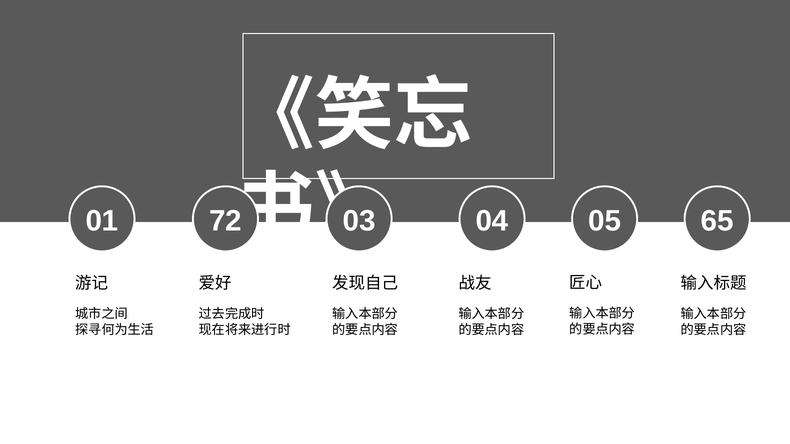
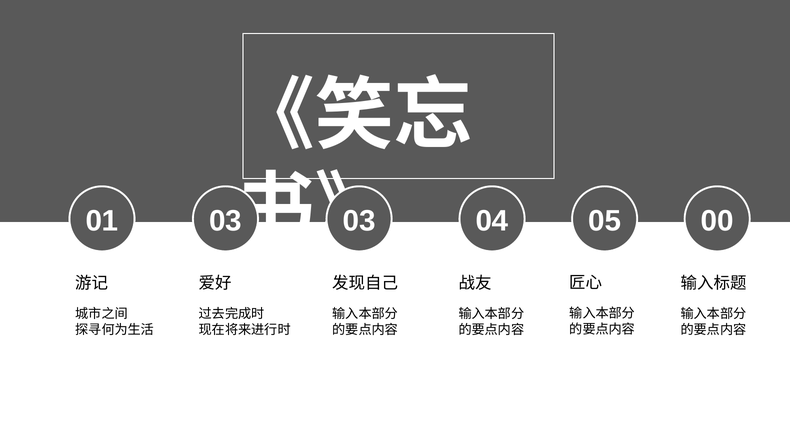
01 72: 72 -> 03
65: 65 -> 00
